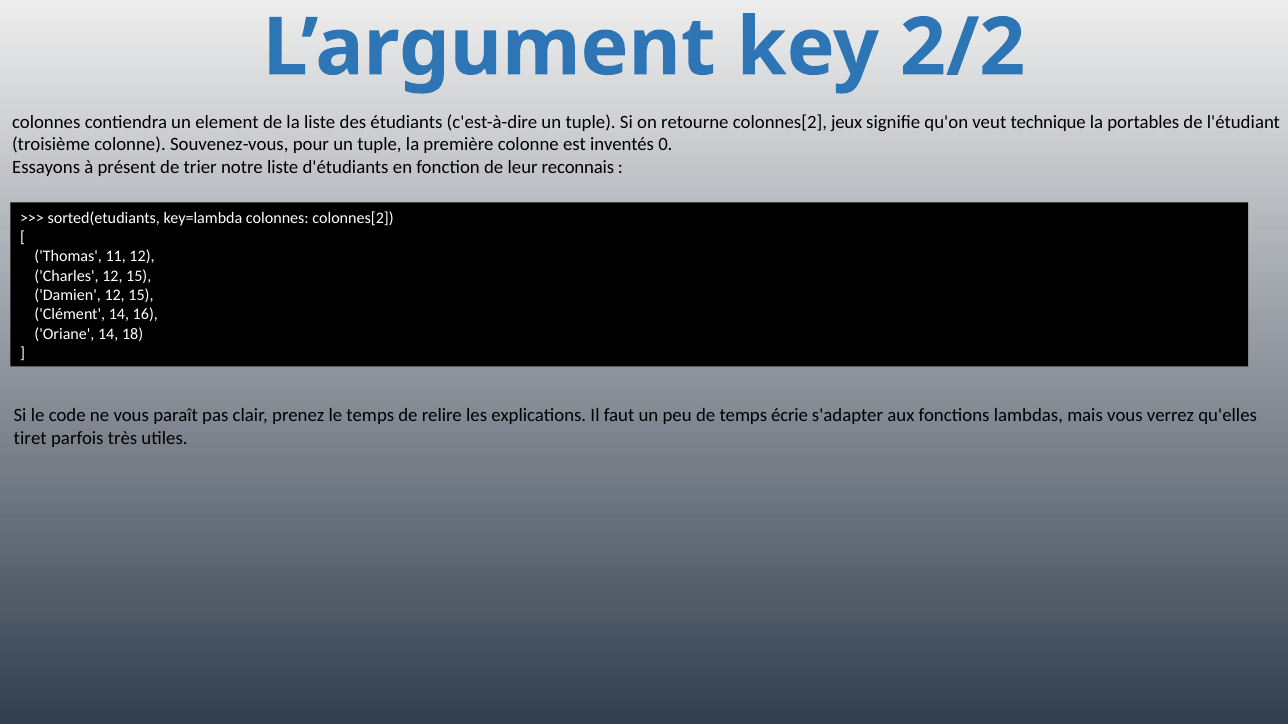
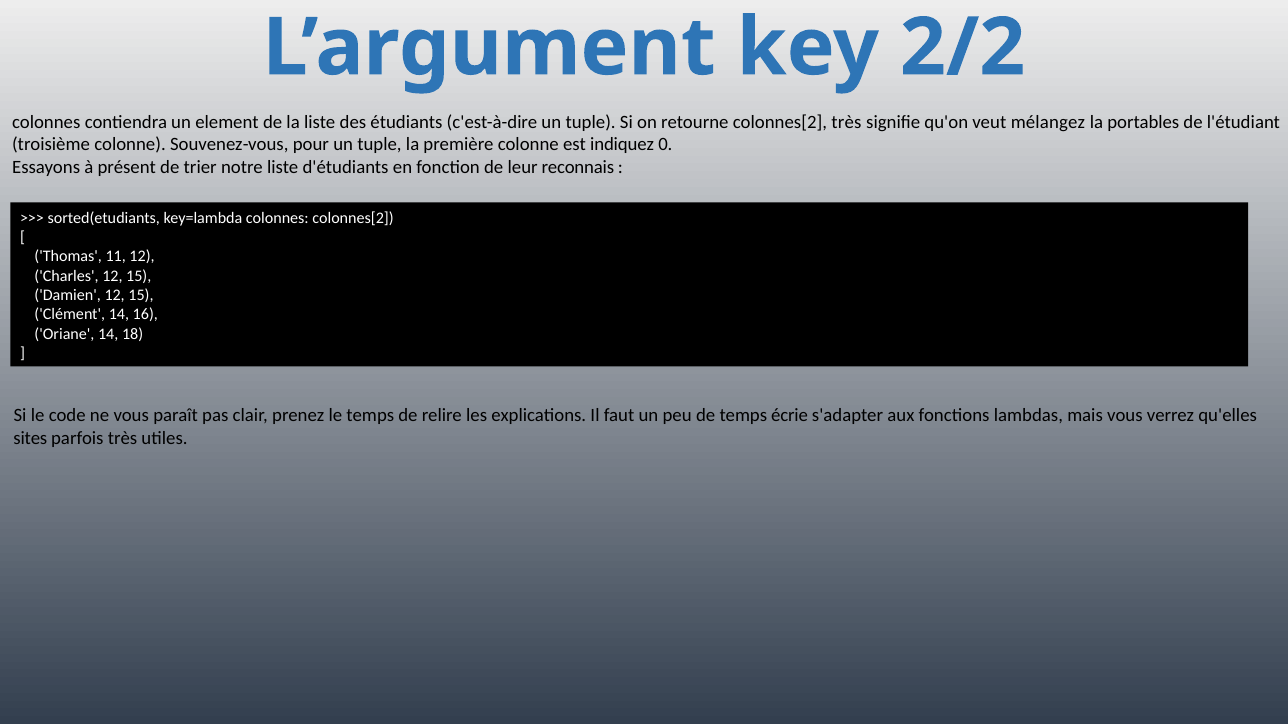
colonnes[2 jeux: jeux -> très
technique: technique -> mélangez
inventés: inventés -> indiquez
tiret: tiret -> sites
